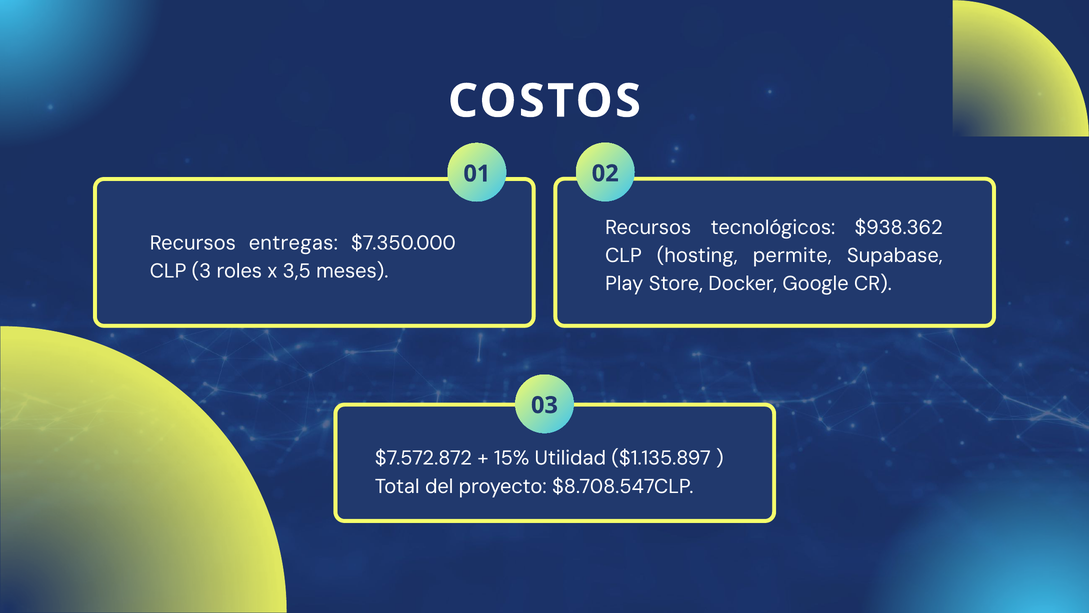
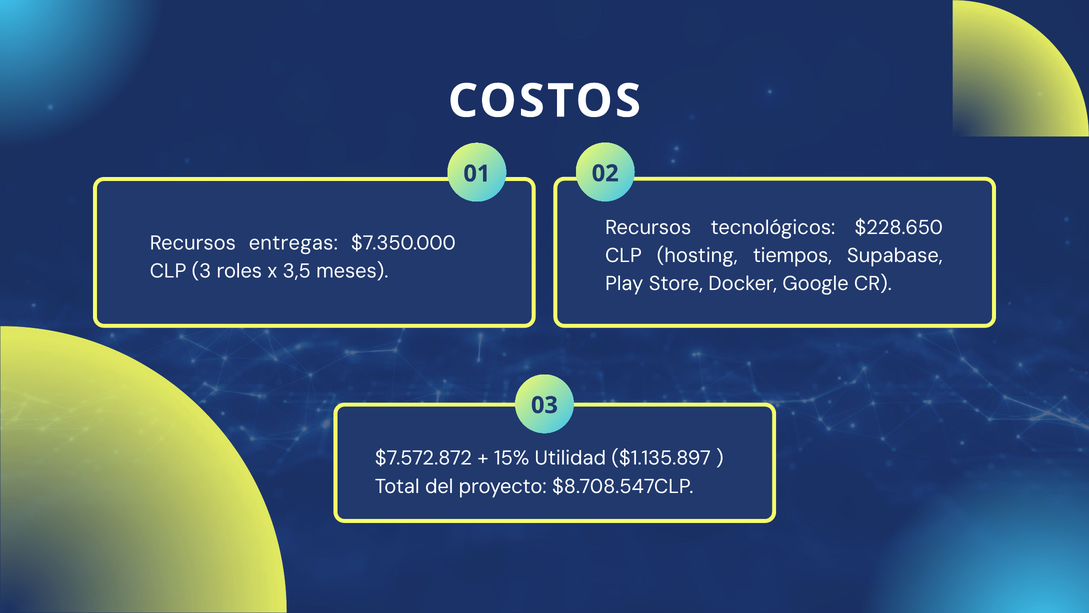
$938.362: $938.362 -> $228.650
permite: permite -> tiempos
